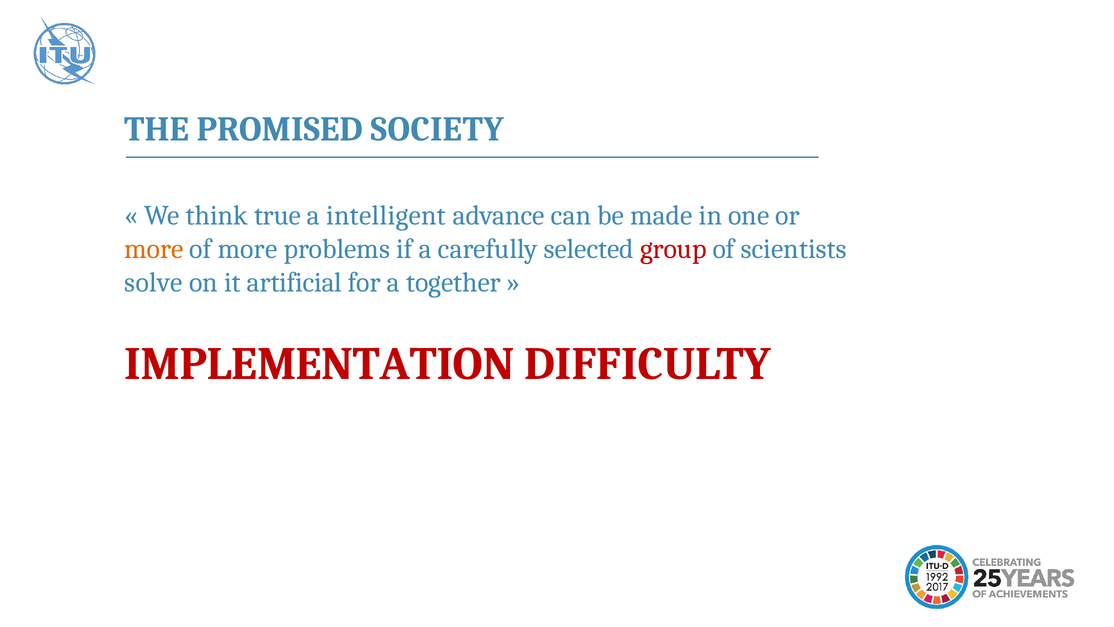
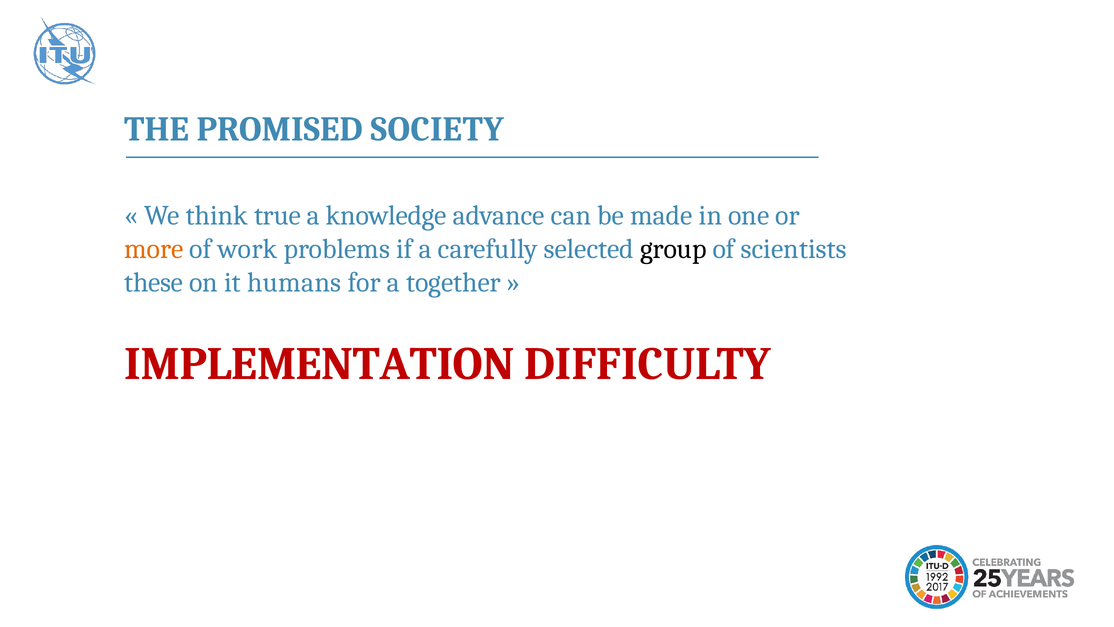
intelligent: intelligent -> knowledge
of more: more -> work
group colour: red -> black
solve: solve -> these
artificial: artificial -> humans
